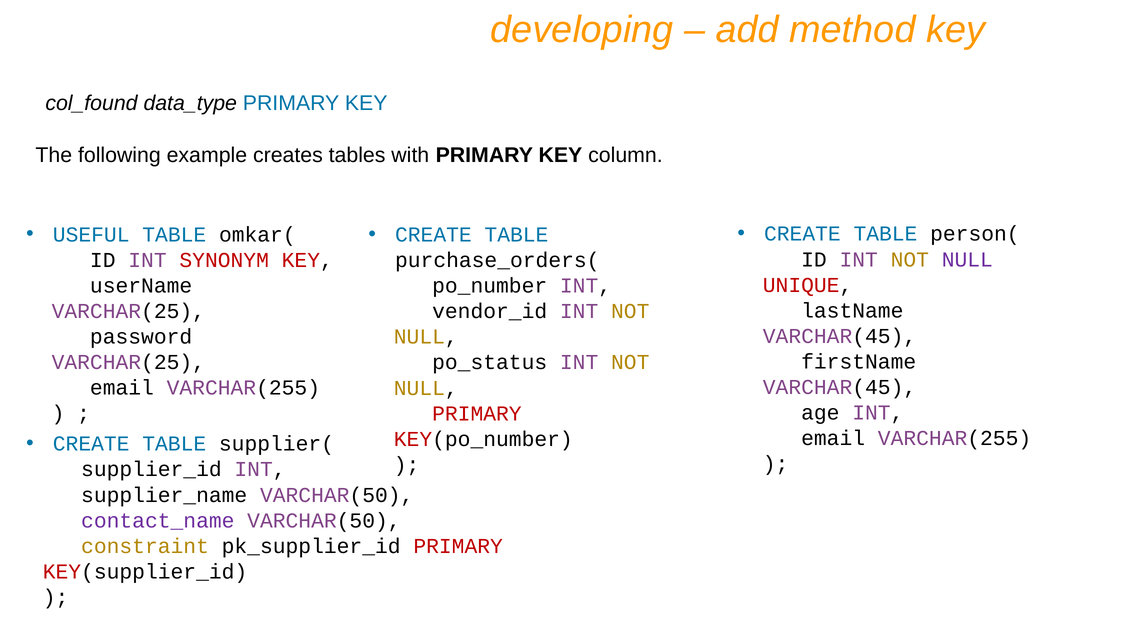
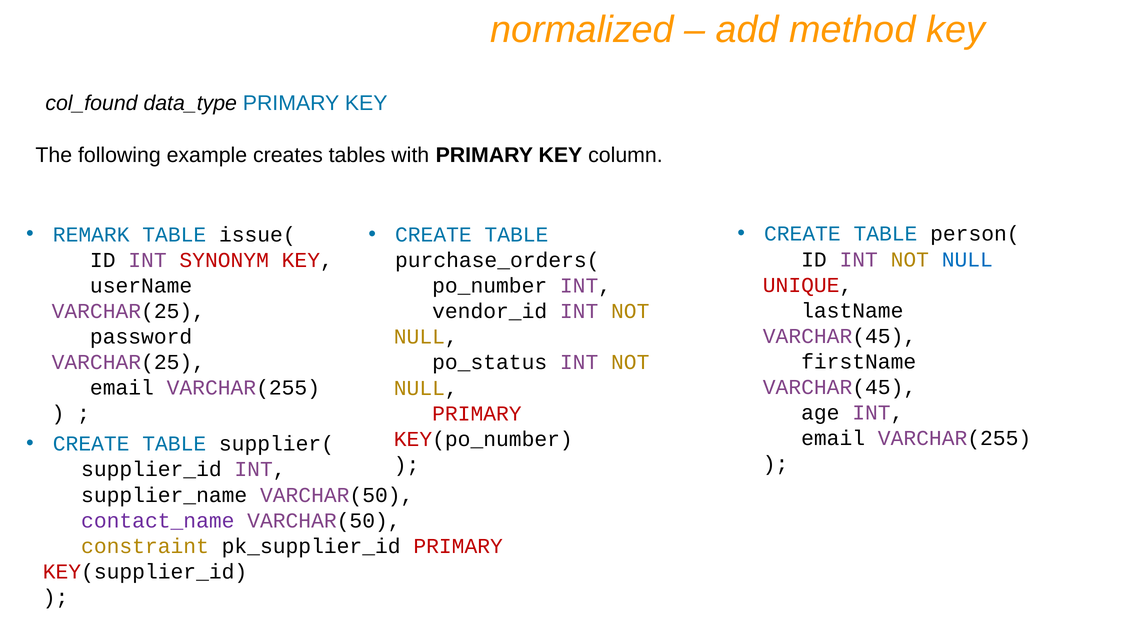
developing: developing -> normalized
USEFUL: USEFUL -> REMARK
omkar(: omkar( -> issue(
NULL at (967, 259) colour: purple -> blue
